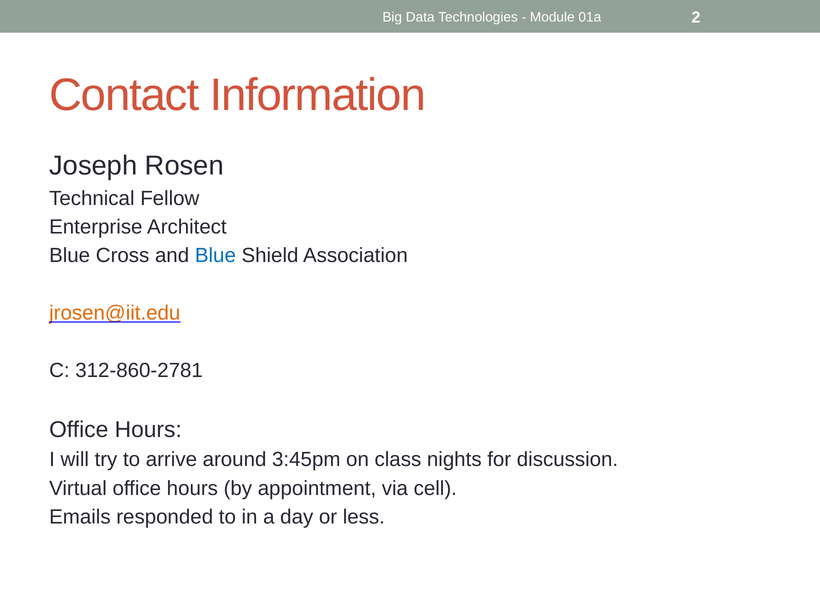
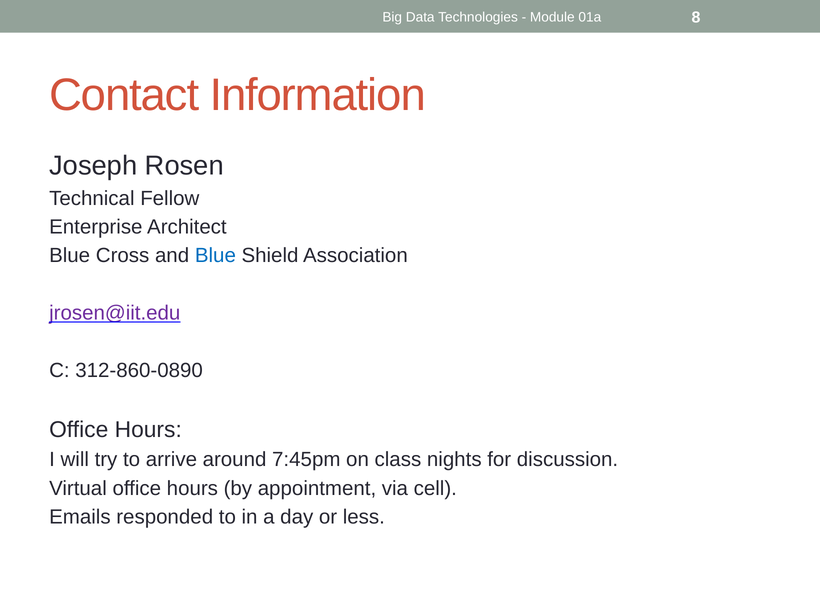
2: 2 -> 8
jrosen@iit.edu colour: orange -> purple
312-860-2781: 312-860-2781 -> 312-860-0890
3:45pm: 3:45pm -> 7:45pm
